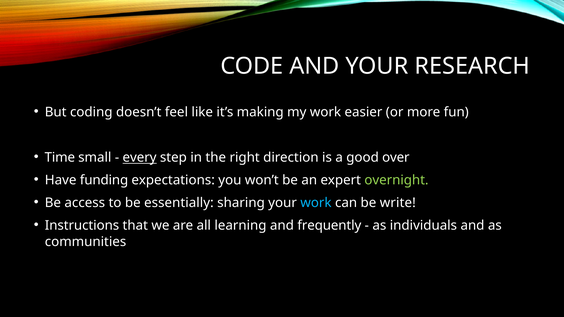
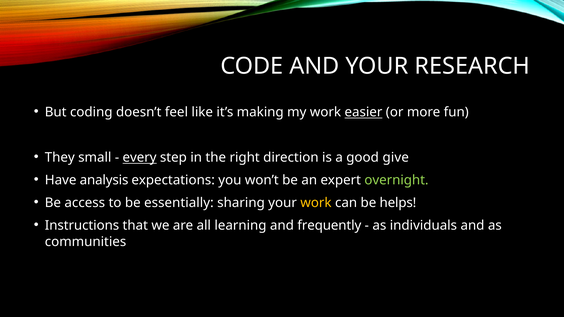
easier underline: none -> present
Time: Time -> They
over: over -> give
funding: funding -> analysis
work at (316, 203) colour: light blue -> yellow
write: write -> helps
